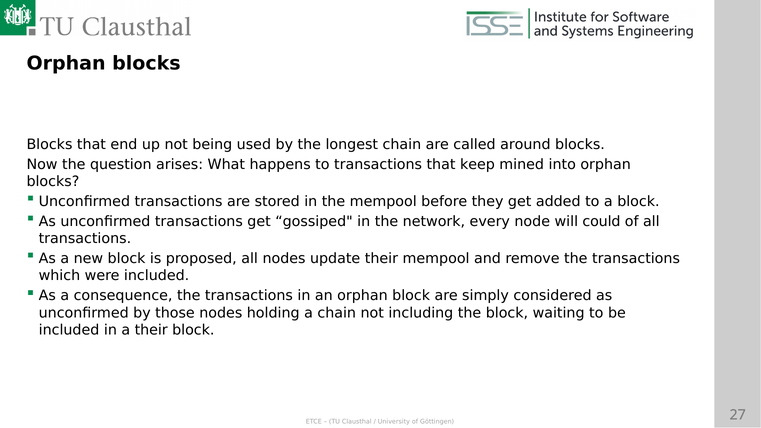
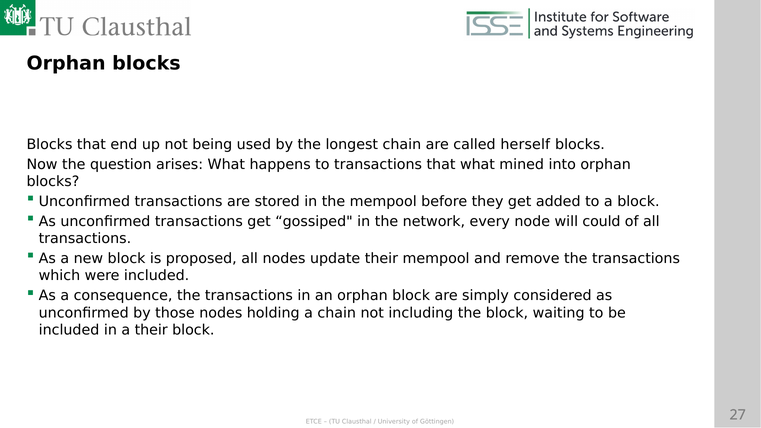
around: around -> herself
that keep: keep -> what
